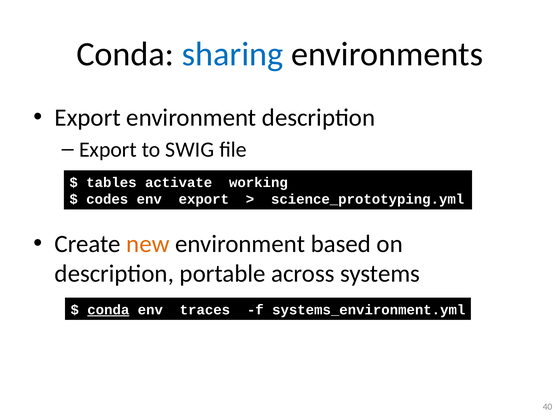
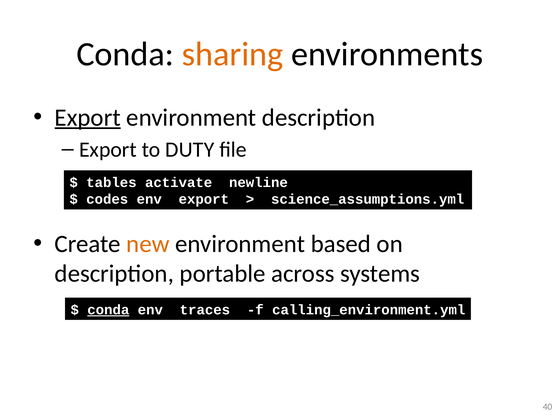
sharing colour: blue -> orange
Export at (88, 117) underline: none -> present
SWIG: SWIG -> DUTY
working: working -> newline
science_prototyping.yml: science_prototyping.yml -> science_assumptions.yml
systems_environment.yml: systems_environment.yml -> calling_environment.yml
